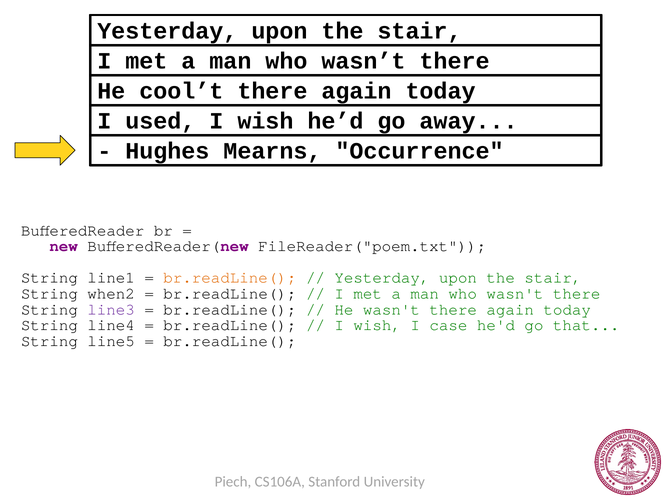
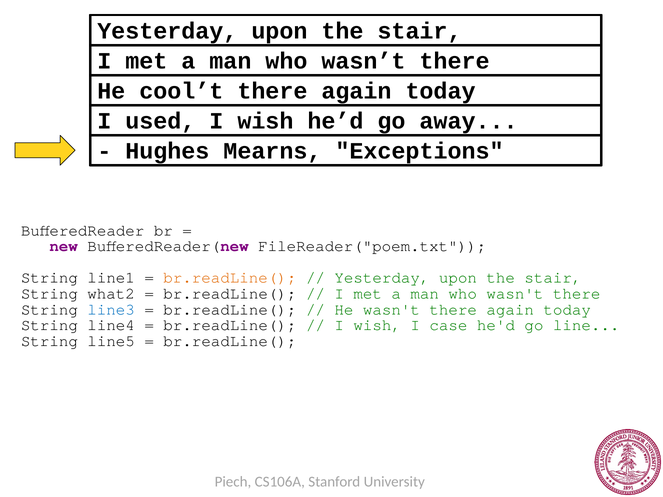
Occurrence: Occurrence -> Exceptions
when2: when2 -> what2
line3 colour: purple -> blue
that: that -> line
